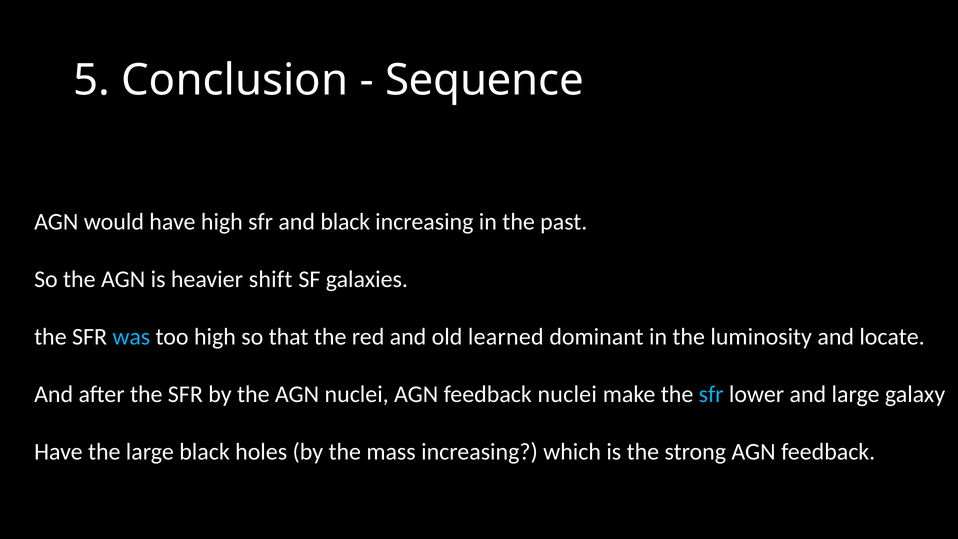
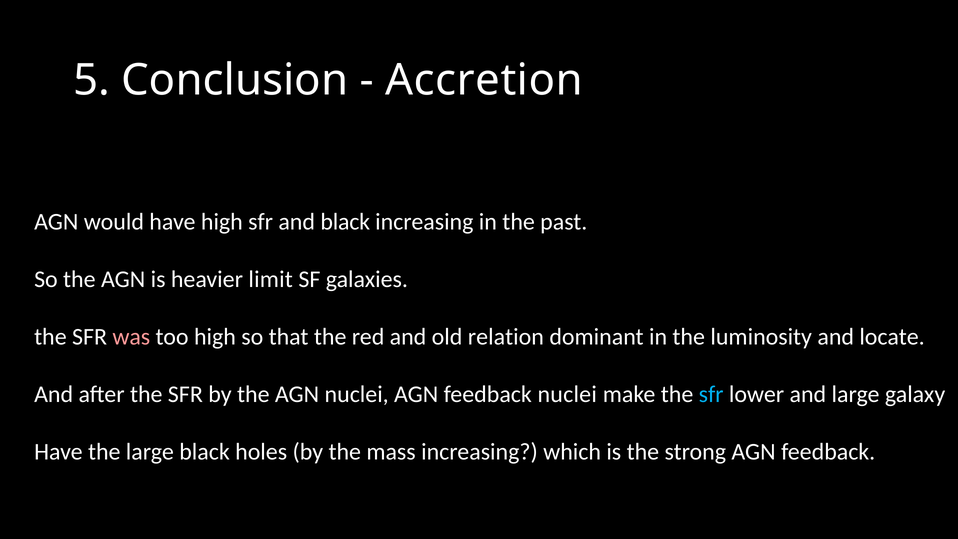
Sequence: Sequence -> Accretion
shift: shift -> limit
was colour: light blue -> pink
learned: learned -> relation
